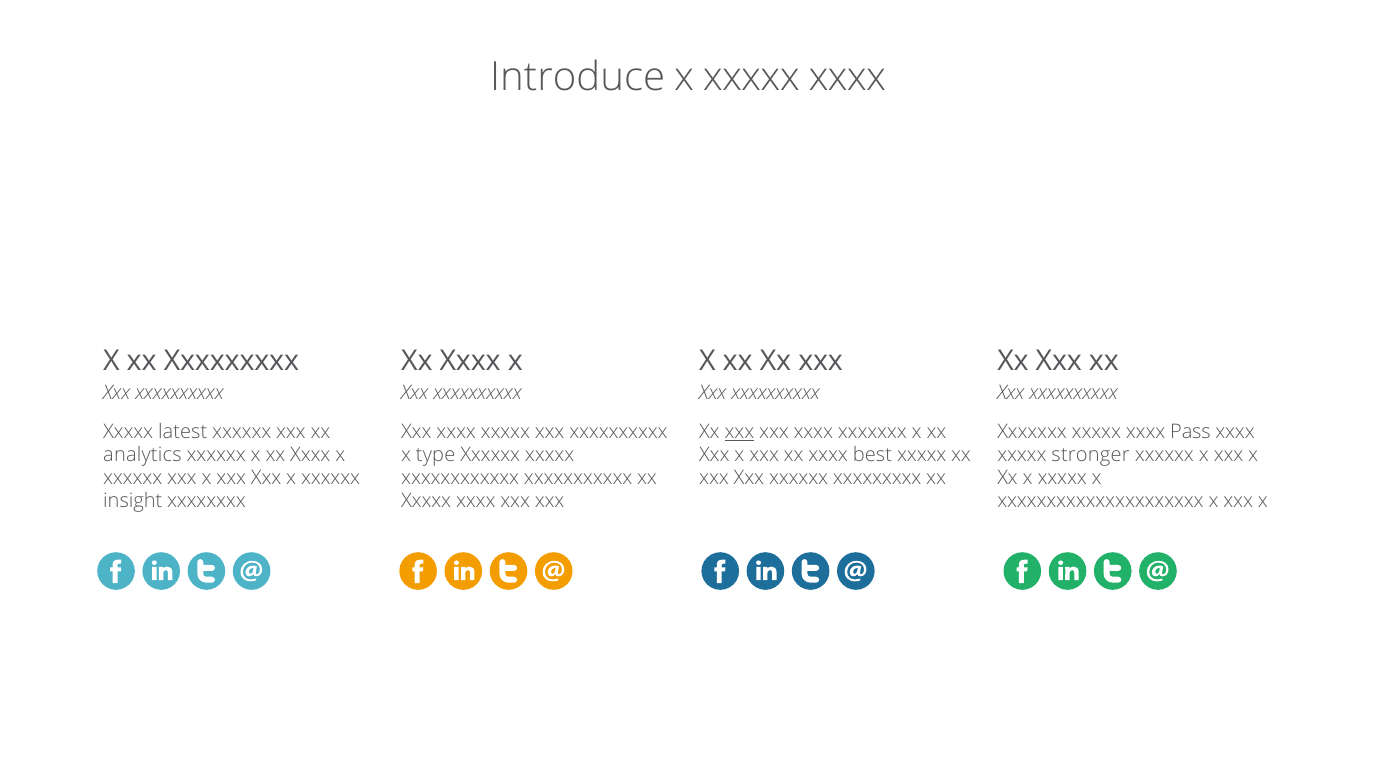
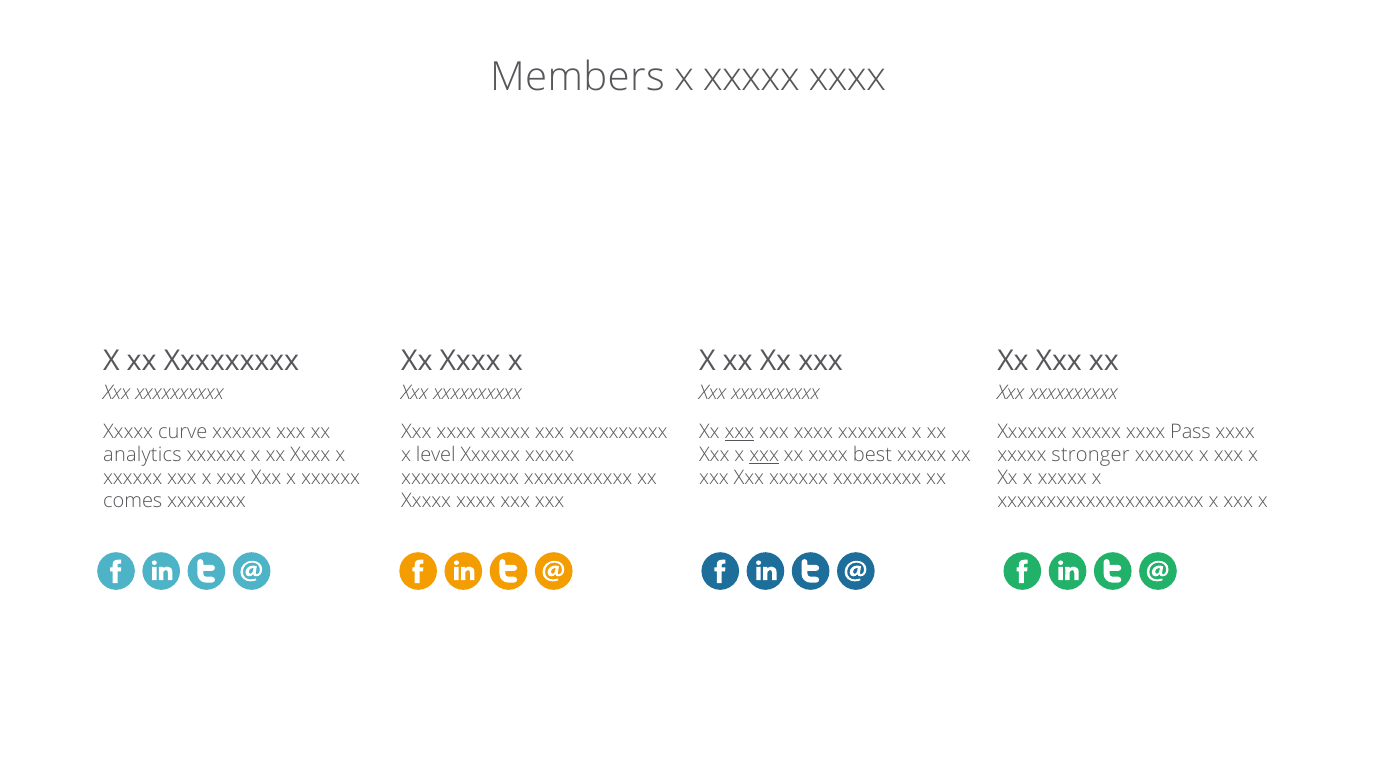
Introduce: Introduce -> Members
latest: latest -> curve
type: type -> level
xxx at (764, 455) underline: none -> present
insight: insight -> comes
